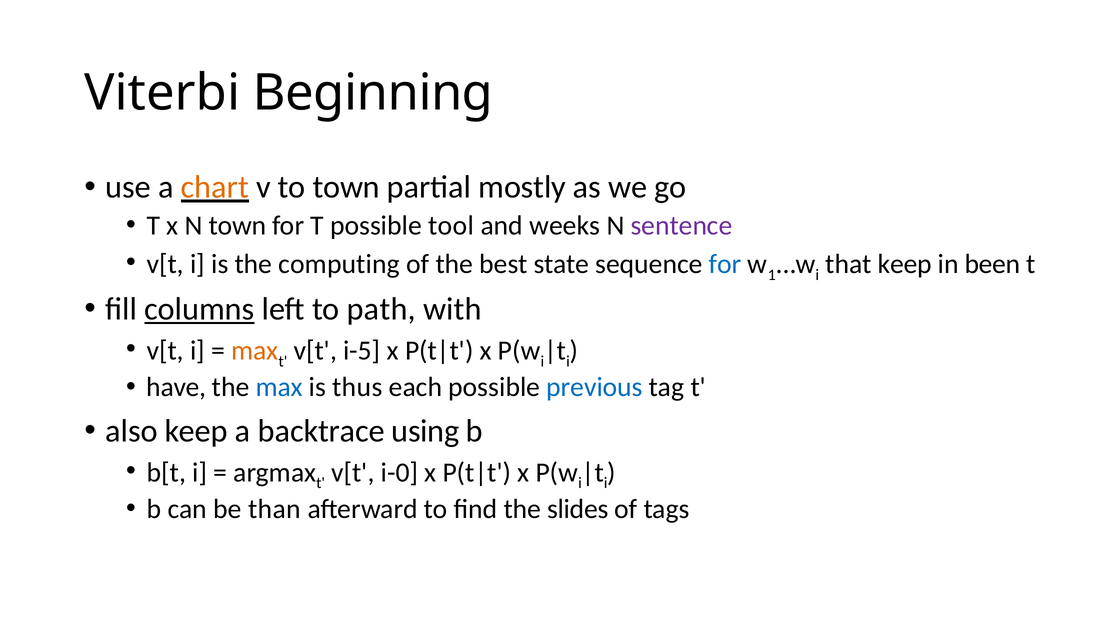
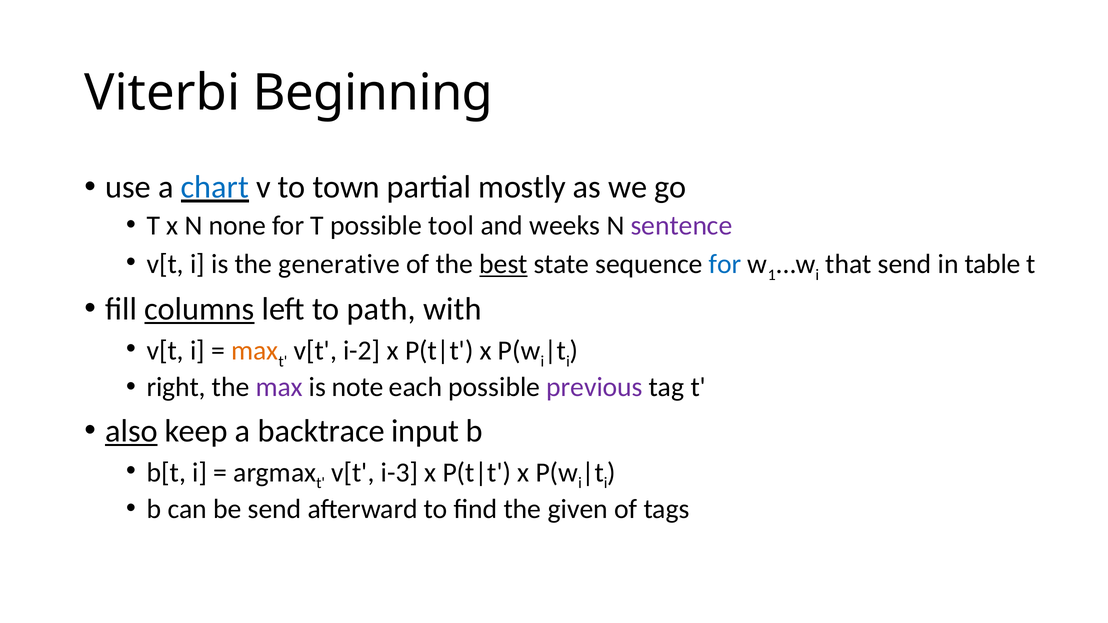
chart colour: orange -> blue
N town: town -> none
computing: computing -> generative
best underline: none -> present
that keep: keep -> send
been: been -> table
i-5: i-5 -> i-2
have: have -> right
max at (279, 387) colour: blue -> purple
thus: thus -> note
previous colour: blue -> purple
also underline: none -> present
using: using -> input
i-0: i-0 -> i-3
be than: than -> send
slides: slides -> given
